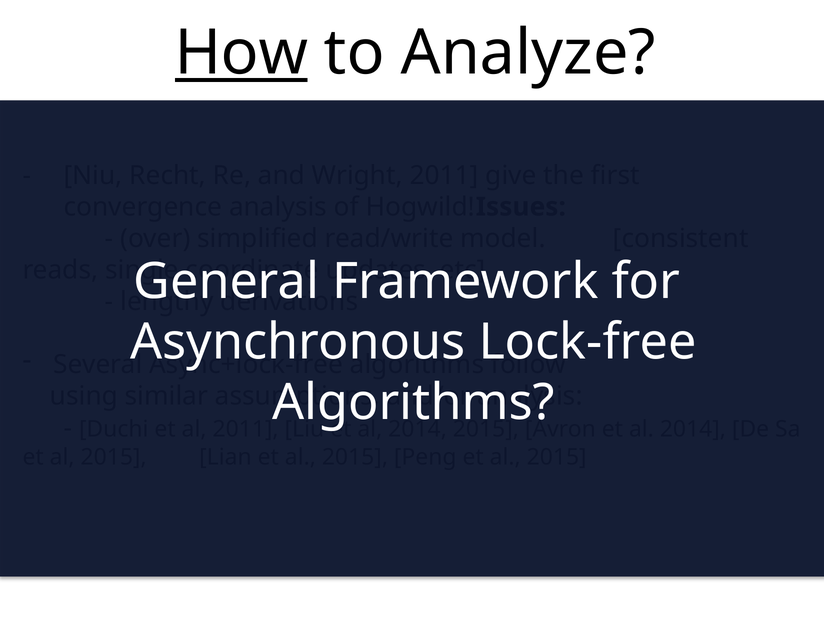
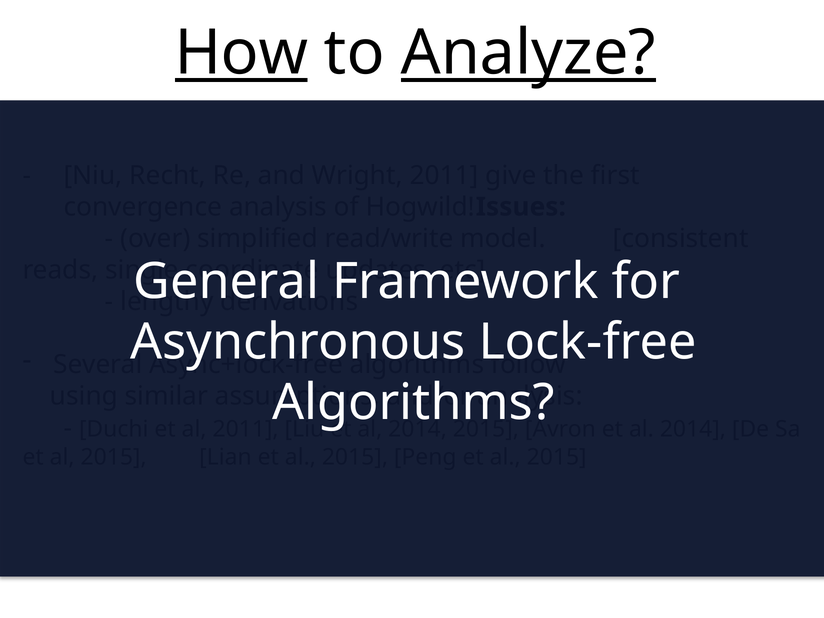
Analyze underline: none -> present
